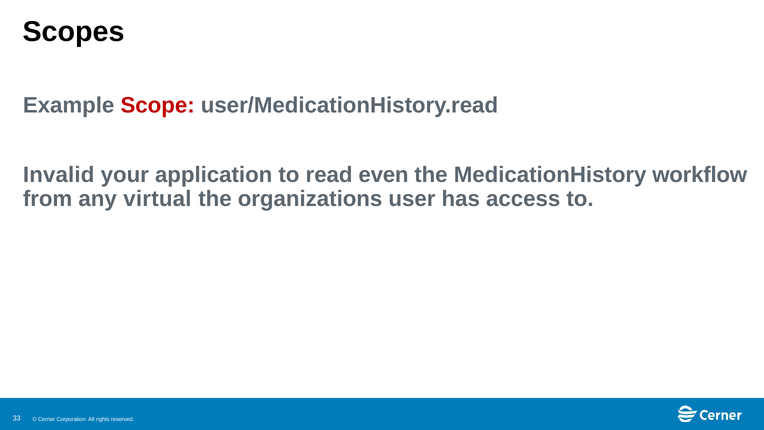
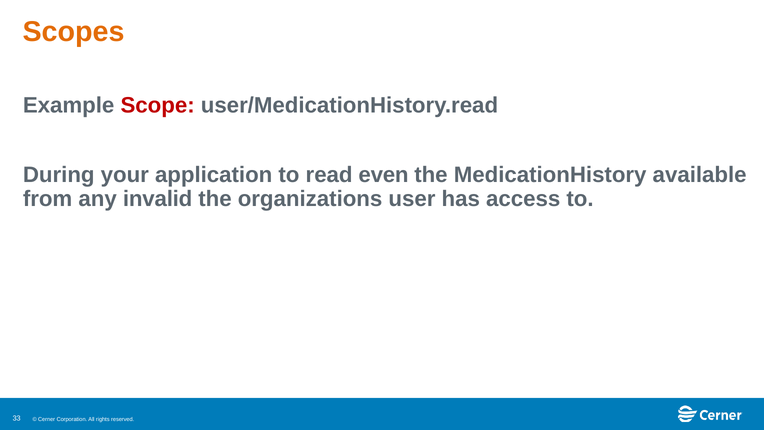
Scopes colour: black -> orange
Invalid: Invalid -> During
workflow: workflow -> available
virtual: virtual -> invalid
